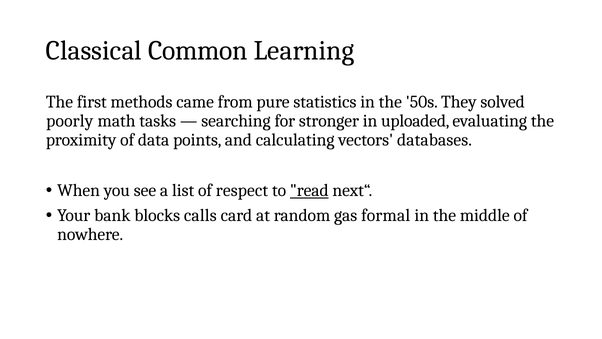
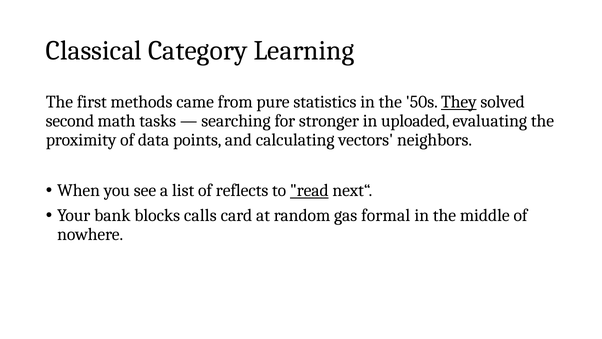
Common: Common -> Category
They underline: none -> present
poorly: poorly -> second
databases: databases -> neighbors
respect: respect -> reflects
